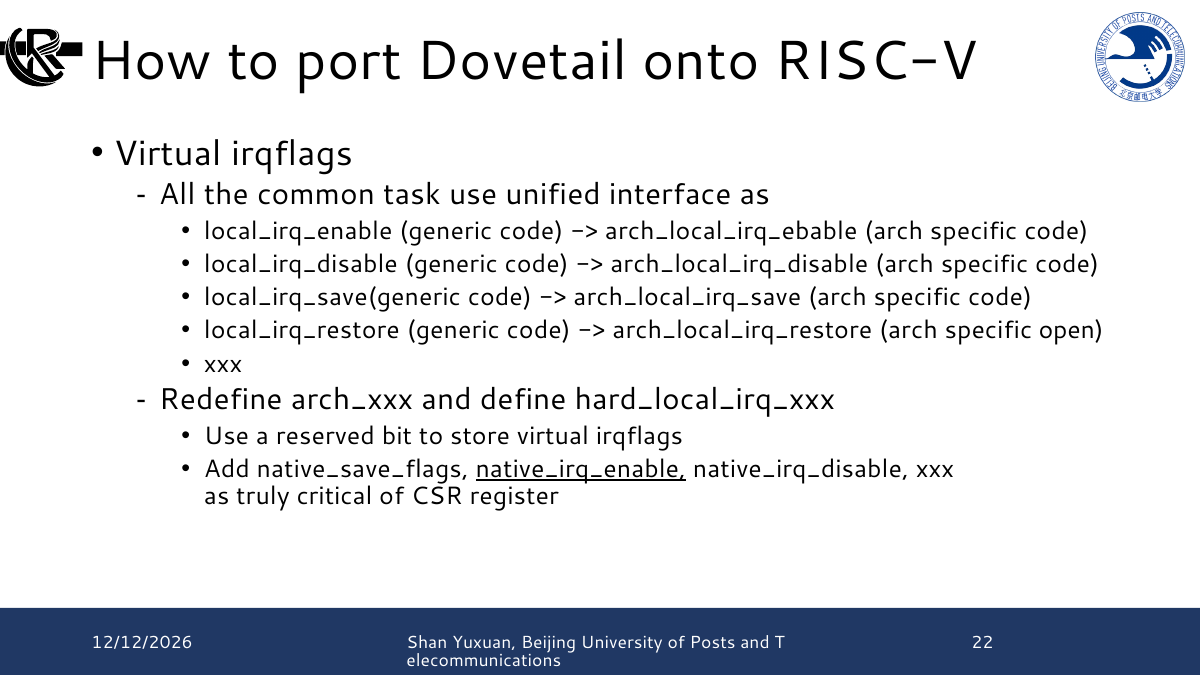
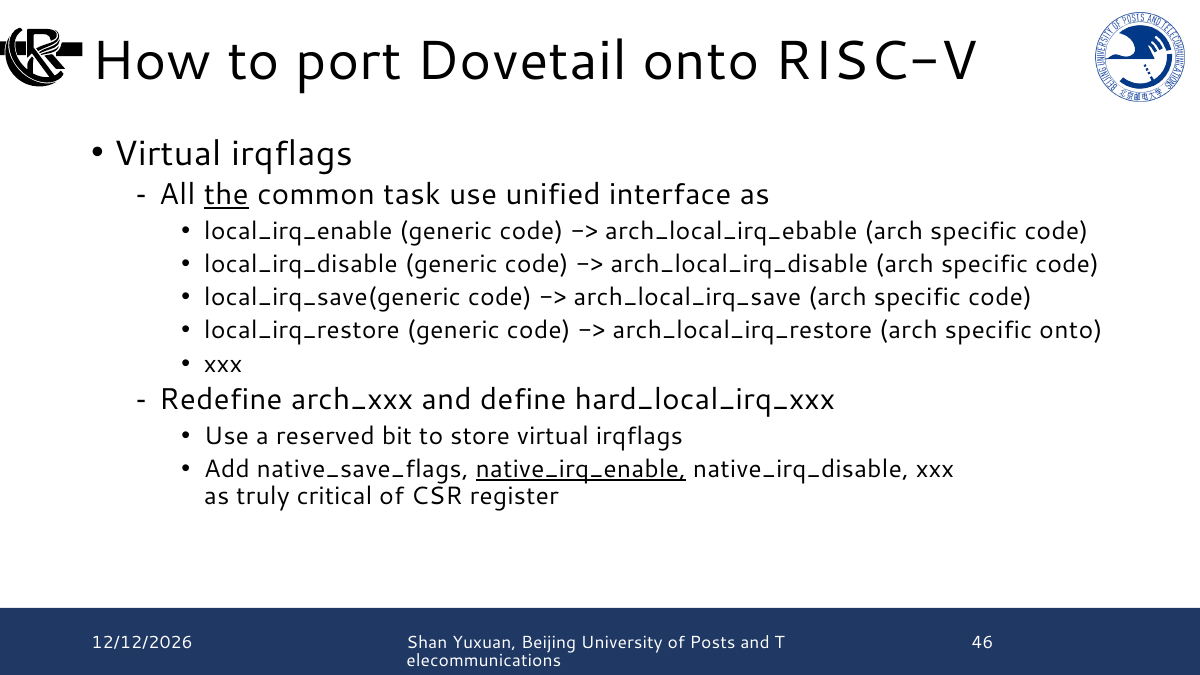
the underline: none -> present
specific open: open -> onto
22: 22 -> 46
